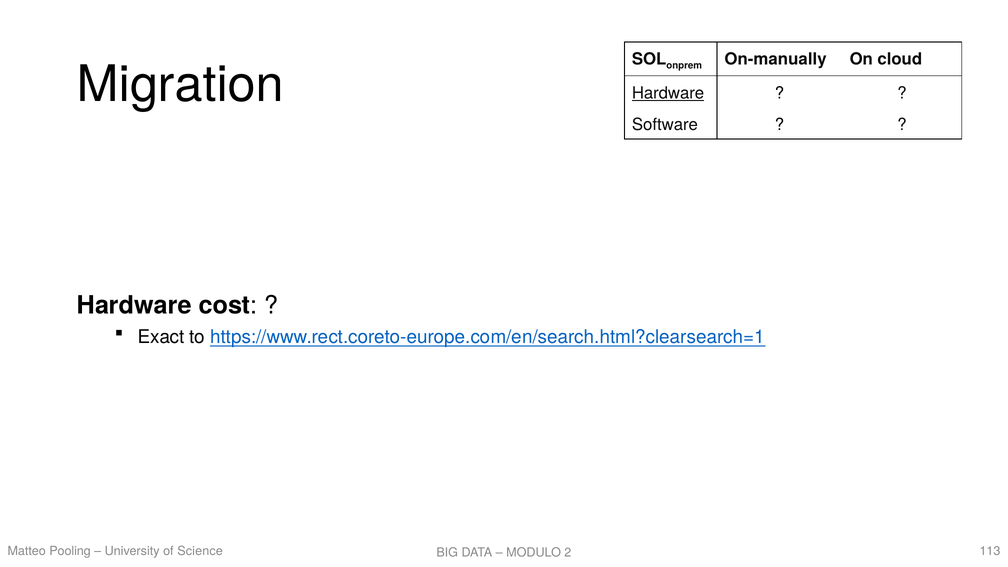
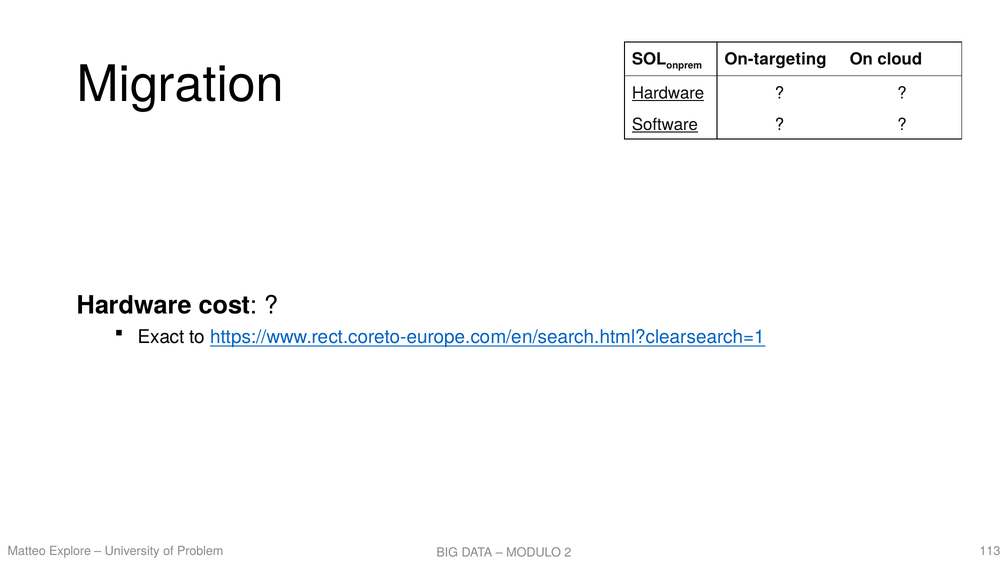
On-manually: On-manually -> On-targeting
Software underline: none -> present
Pooling: Pooling -> Explore
Science: Science -> Problem
